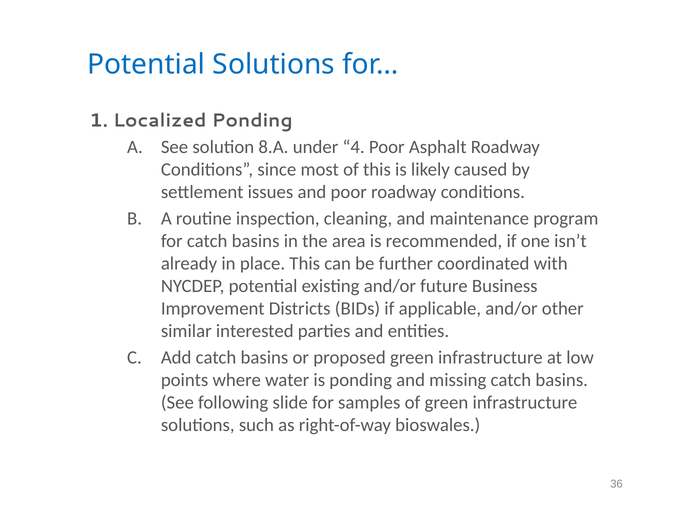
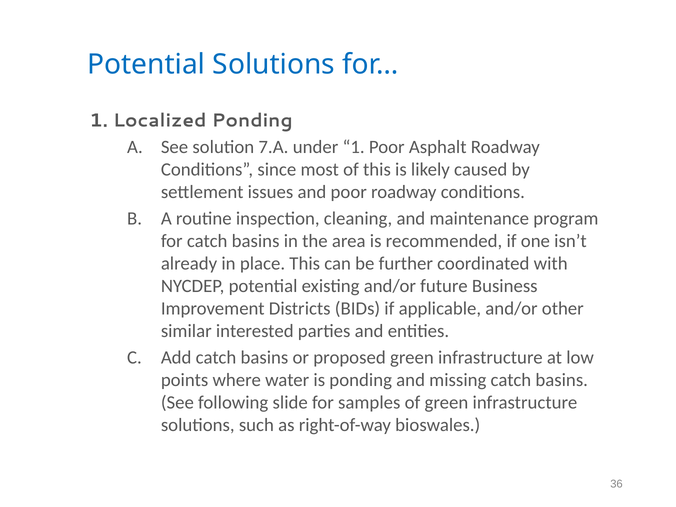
8.A: 8.A -> 7.A
under 4: 4 -> 1
